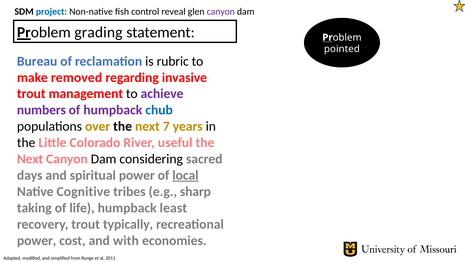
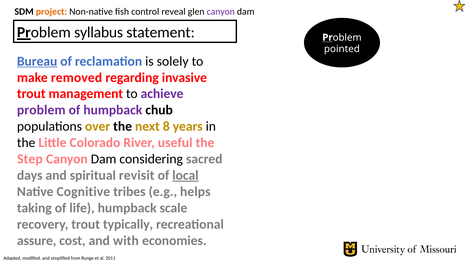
project colour: blue -> orange
grading: grading -> syllabus
Bureau underline: none -> present
rubric: rubric -> solely
numbers at (41, 110): numbers -> problem
chub colour: blue -> black
7: 7 -> 8
Next at (30, 159): Next -> Step
spiritual power: power -> revisit
sharp: sharp -> helps
least: least -> scale
power at (37, 240): power -> assure
